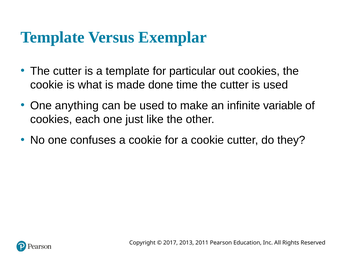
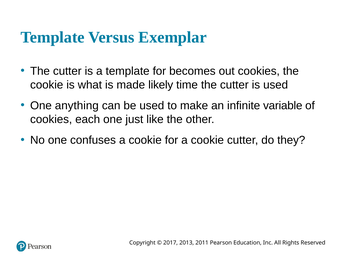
particular: particular -> becomes
done: done -> likely
